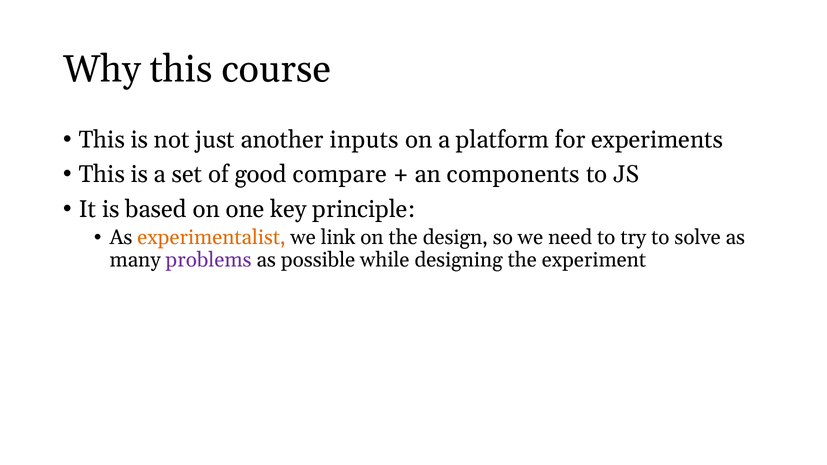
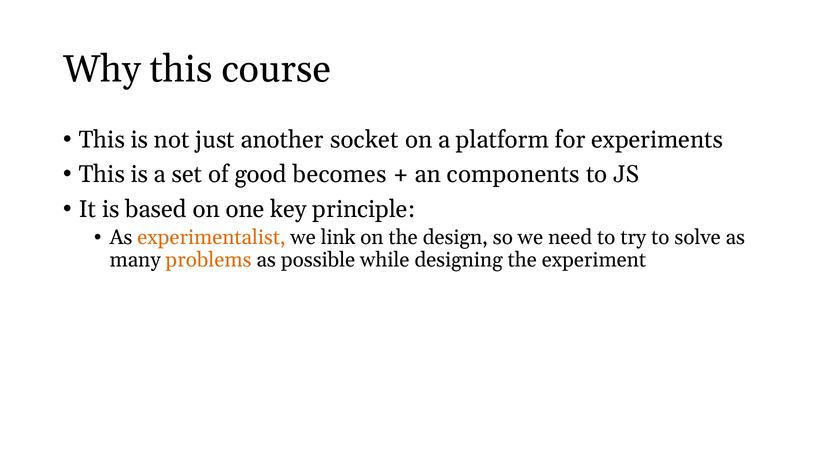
inputs: inputs -> socket
compare: compare -> becomes
problems colour: purple -> orange
